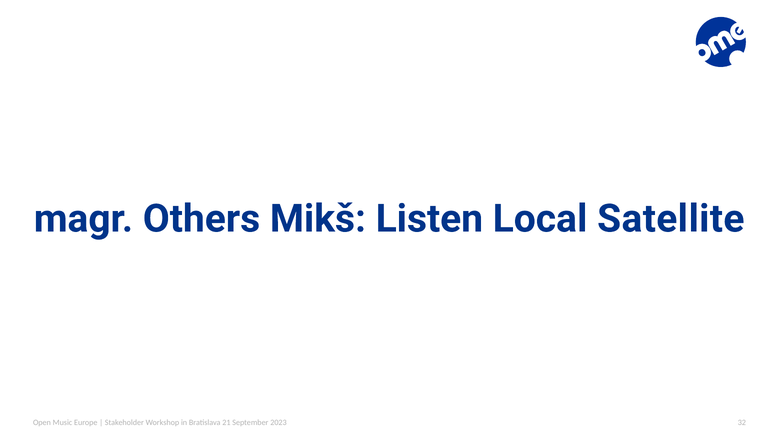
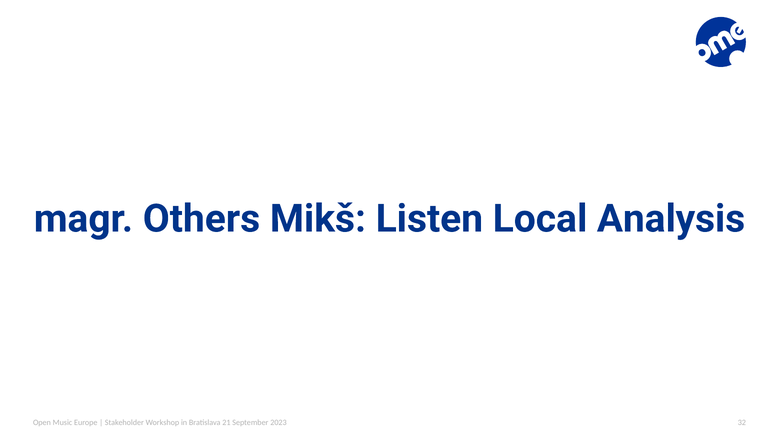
Satellite: Satellite -> Analysis
